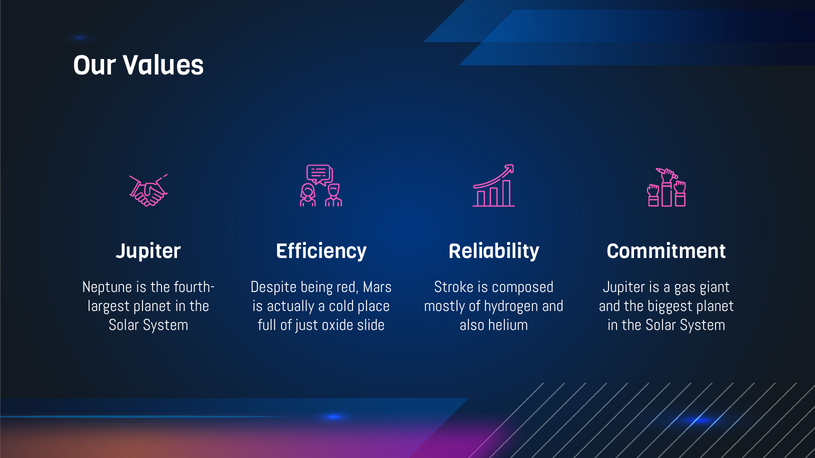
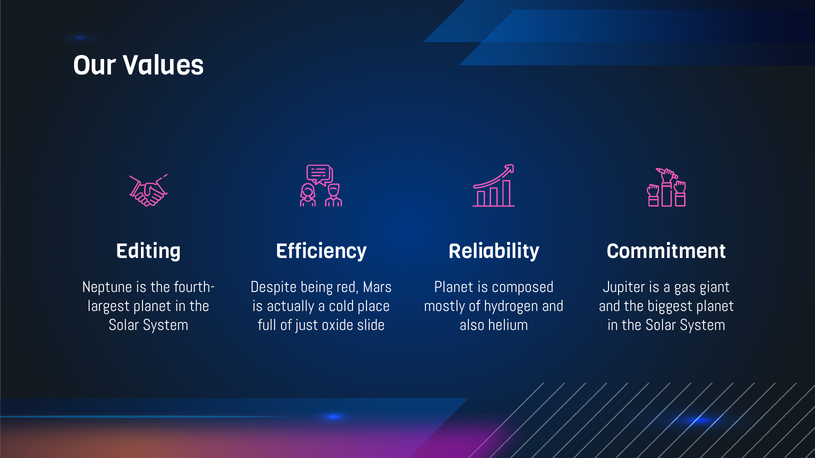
Jupiter at (148, 252): Jupiter -> Editing
Stroke at (454, 287): Stroke -> Planet
